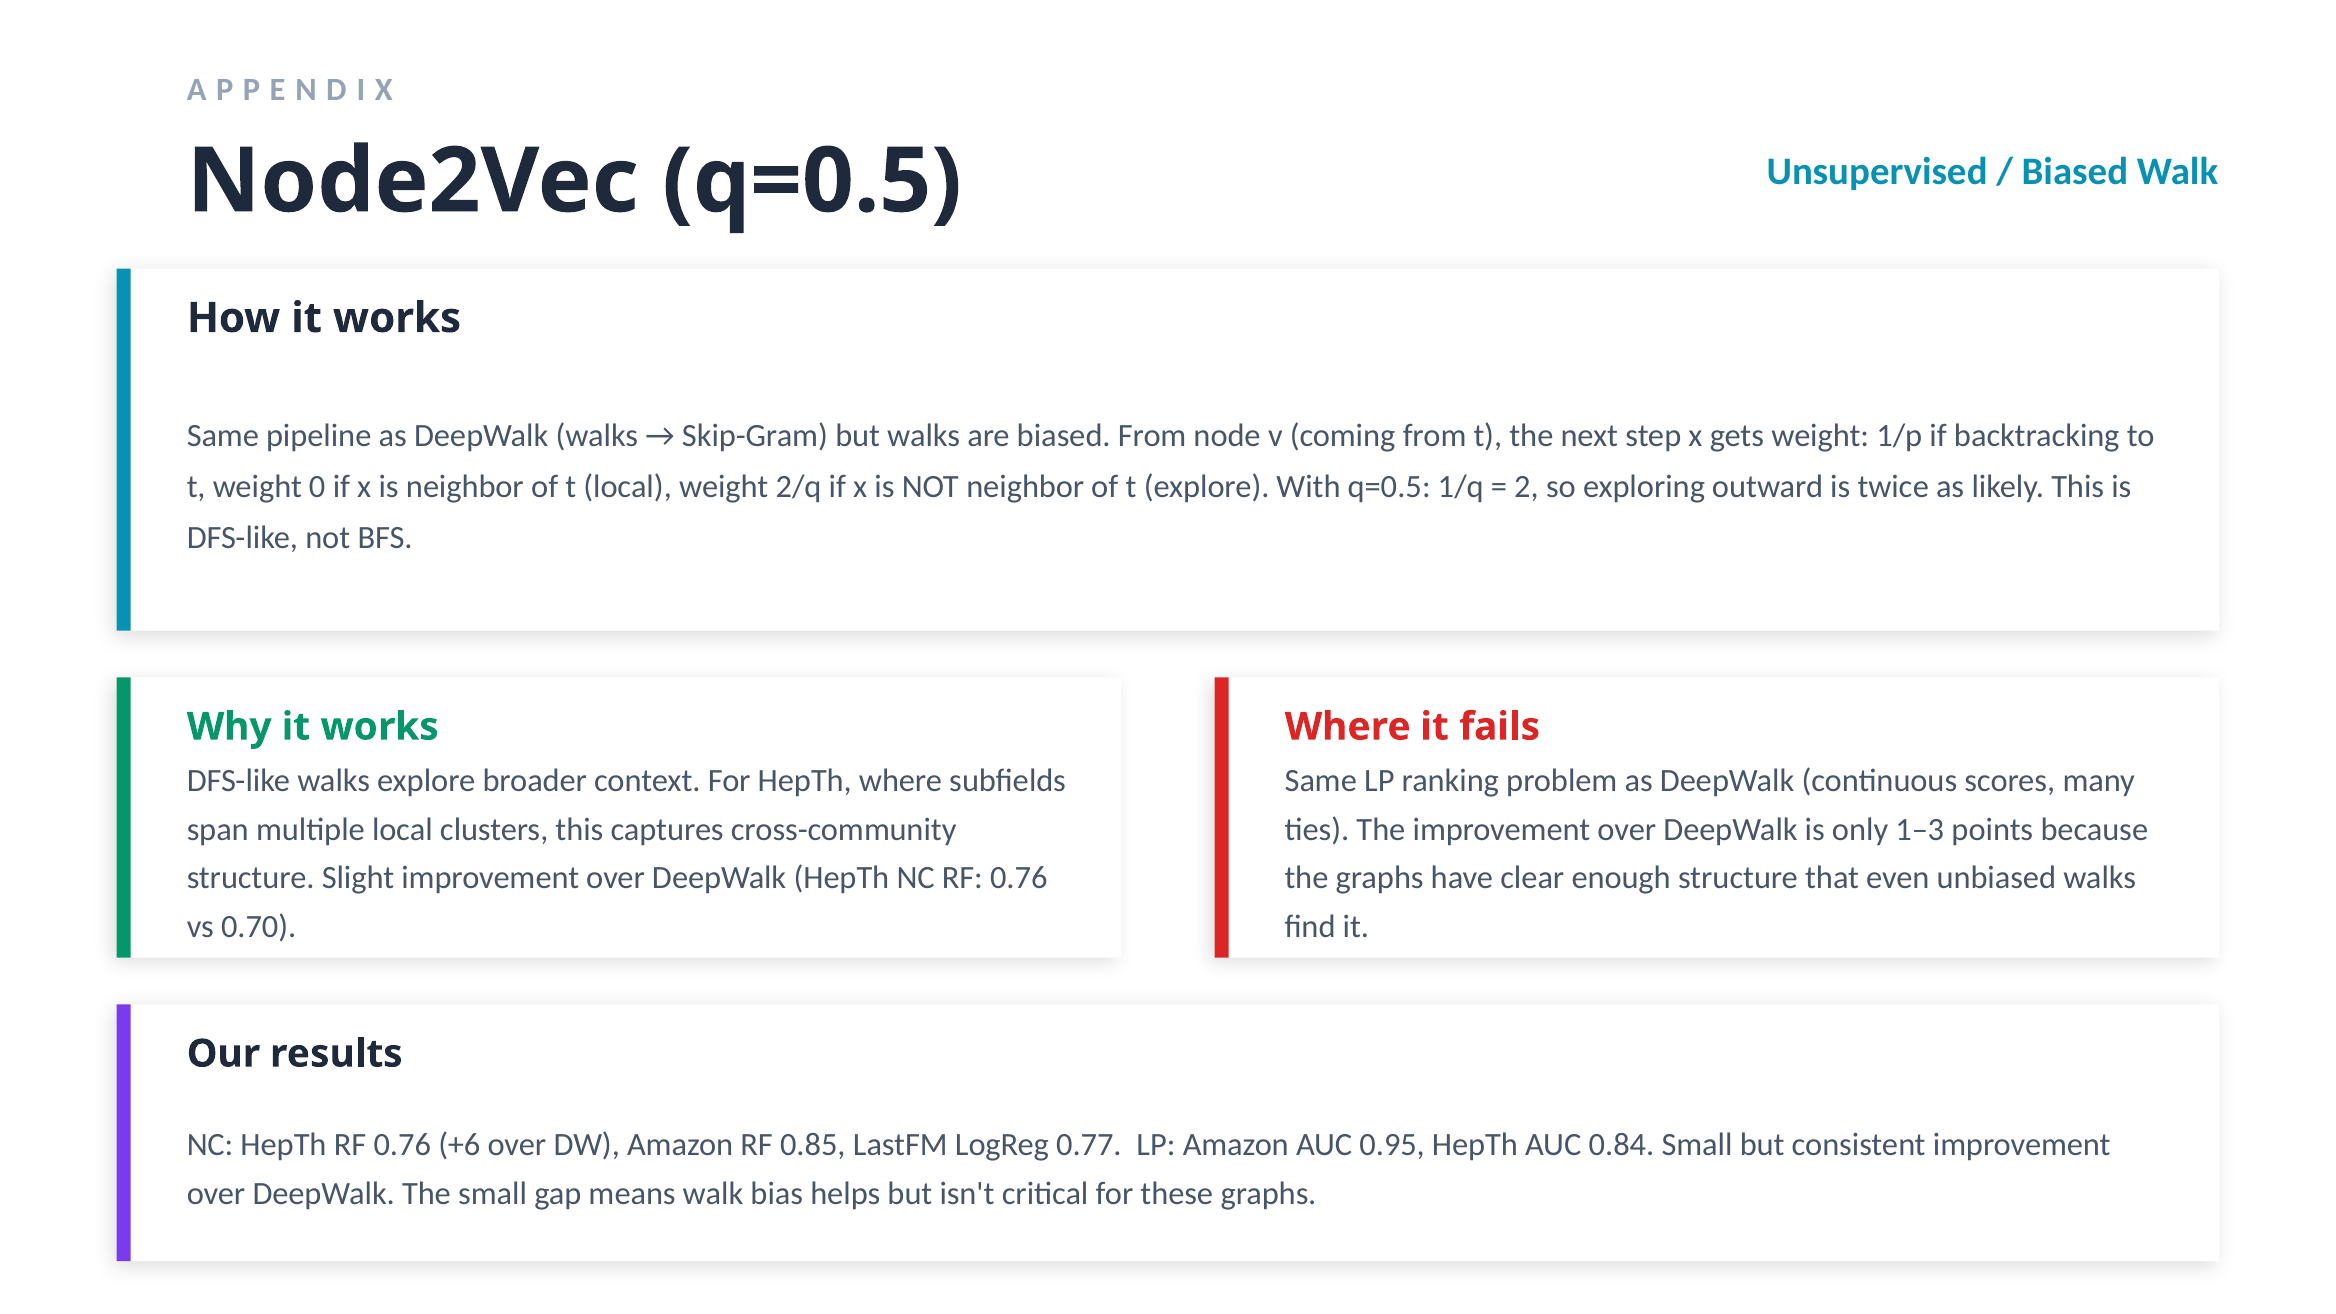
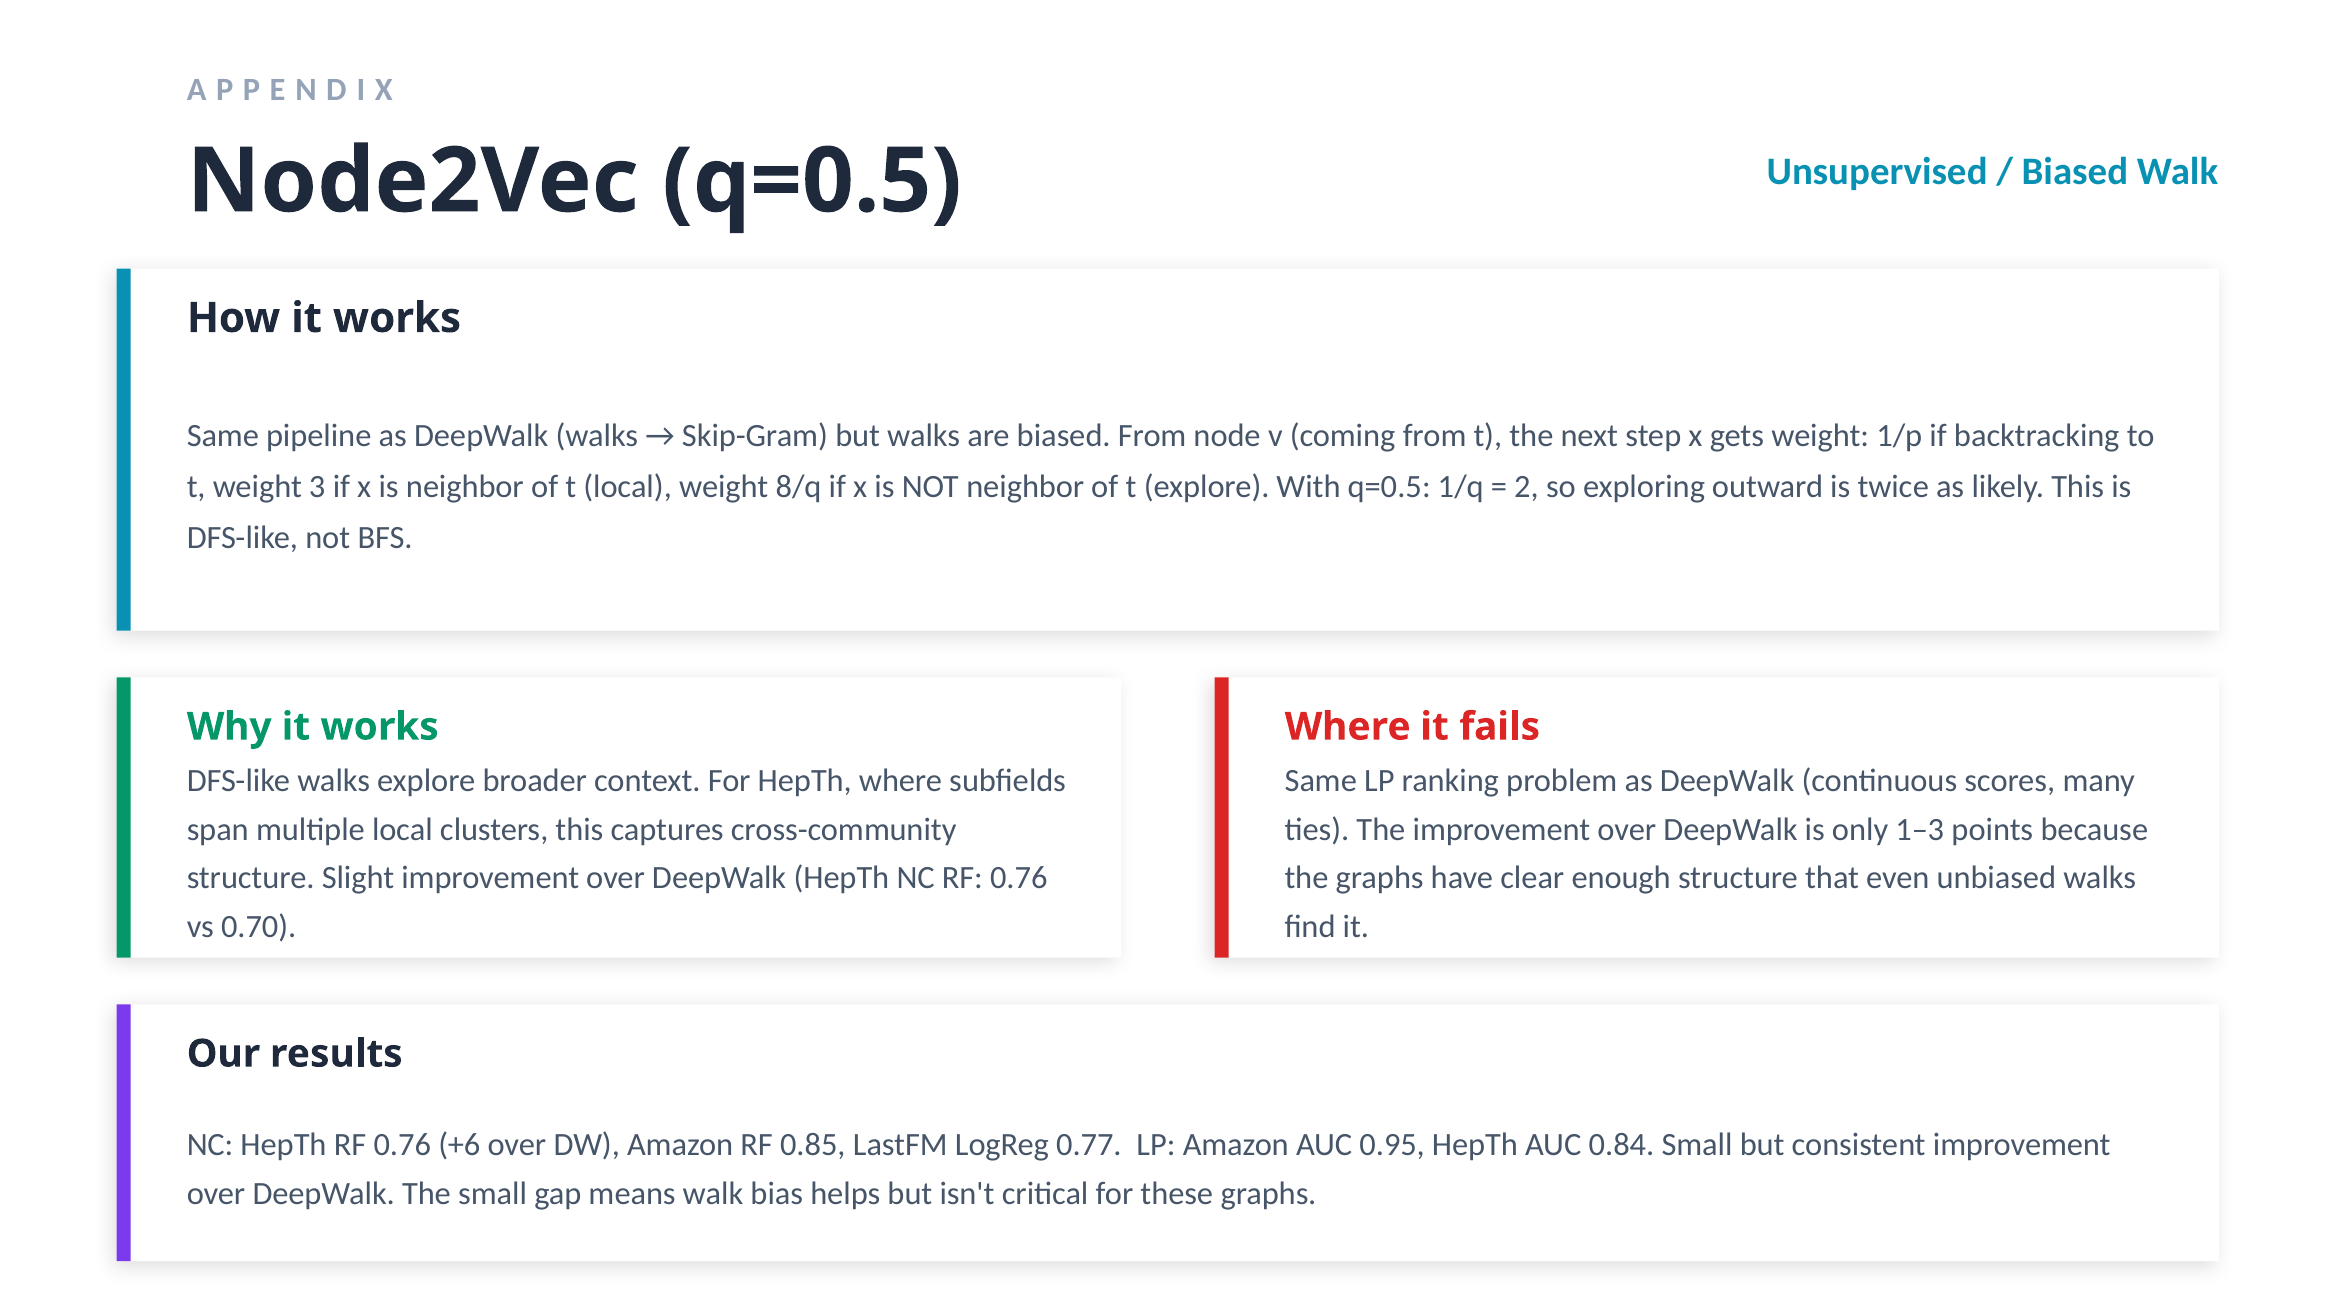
0: 0 -> 3
2/q: 2/q -> 8/q
